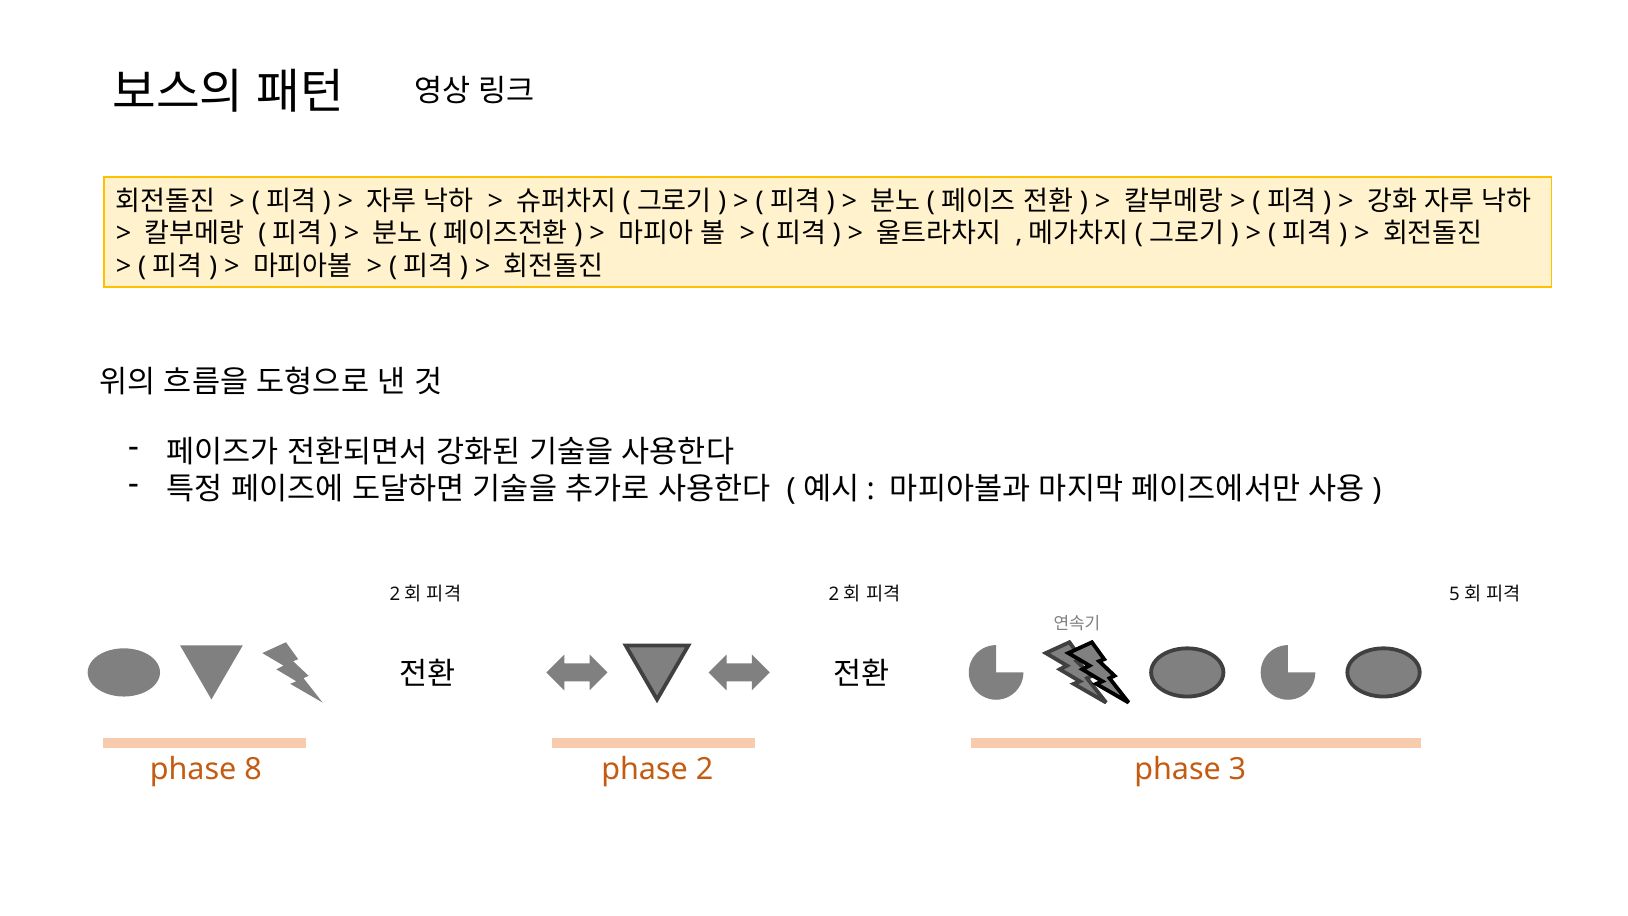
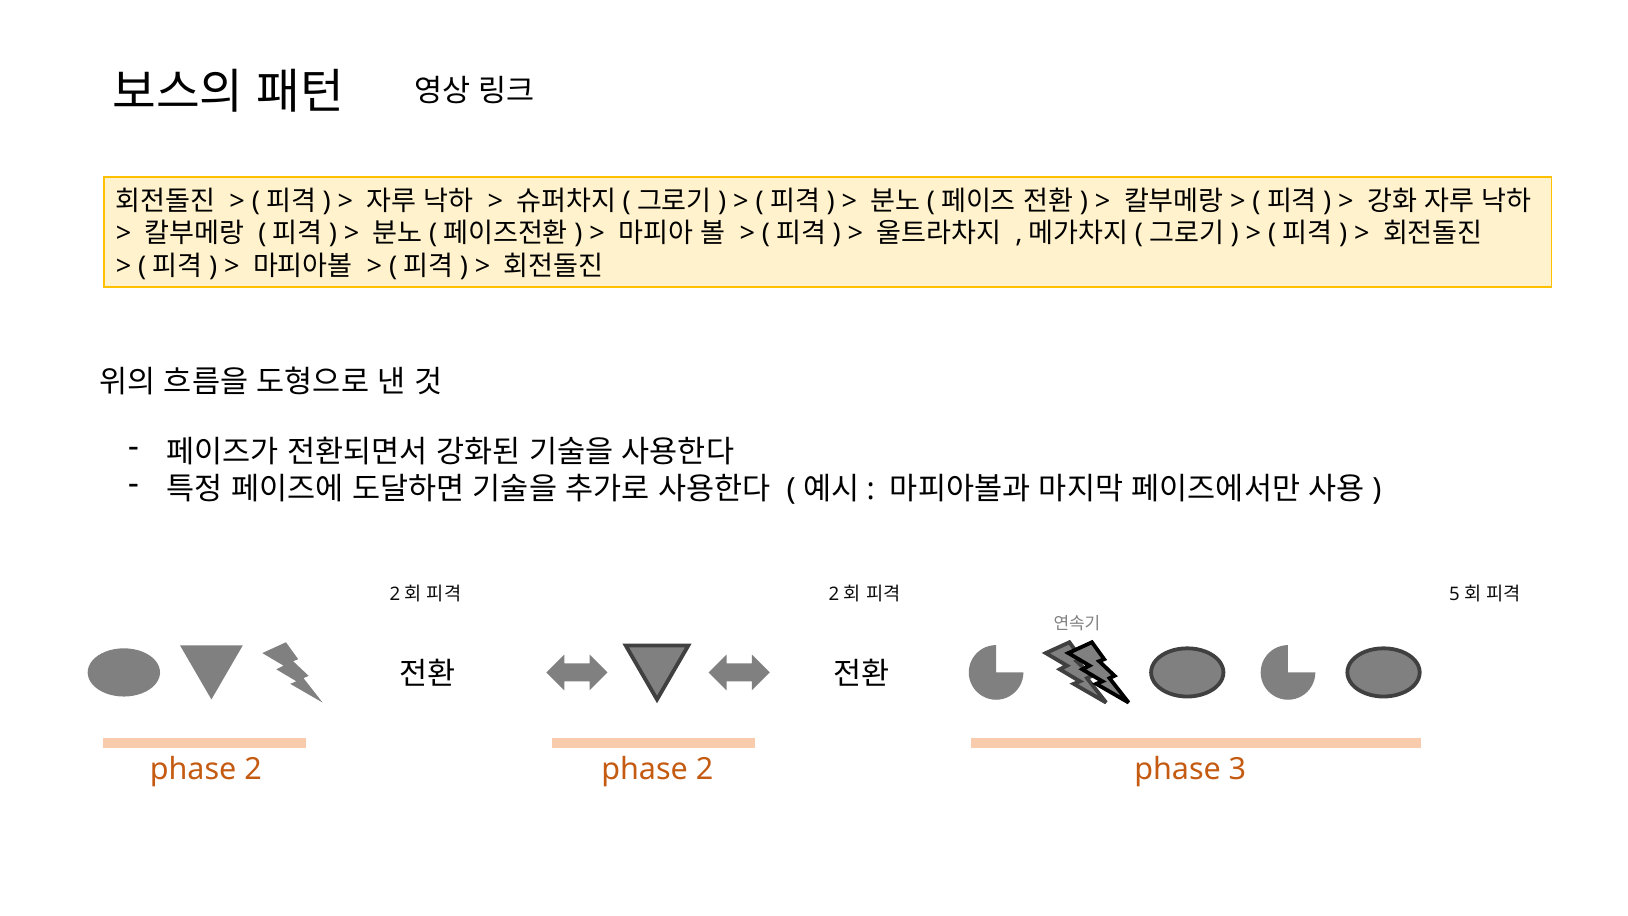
8 at (253, 769): 8 -> 2
